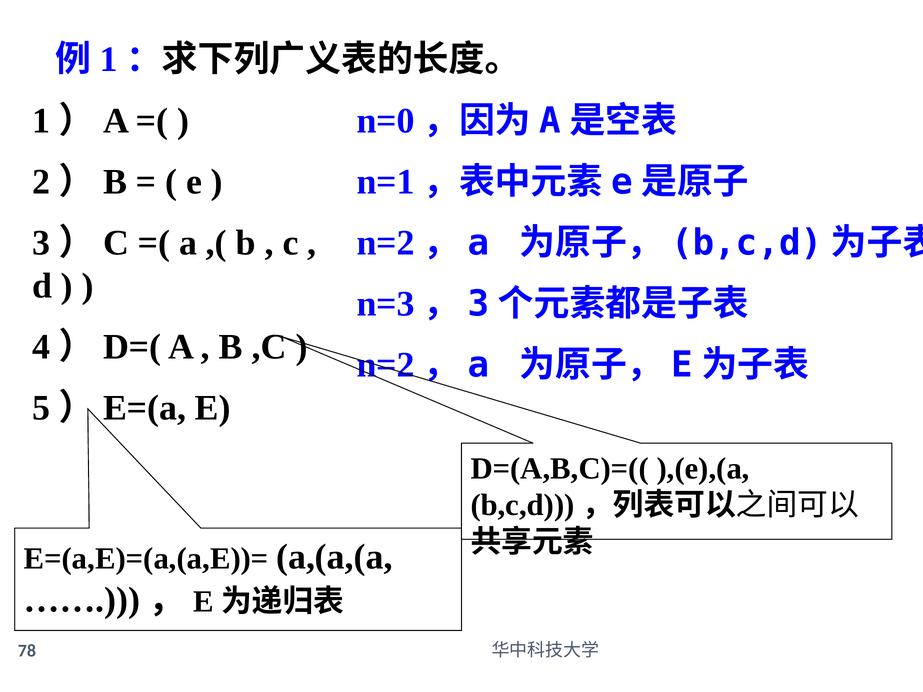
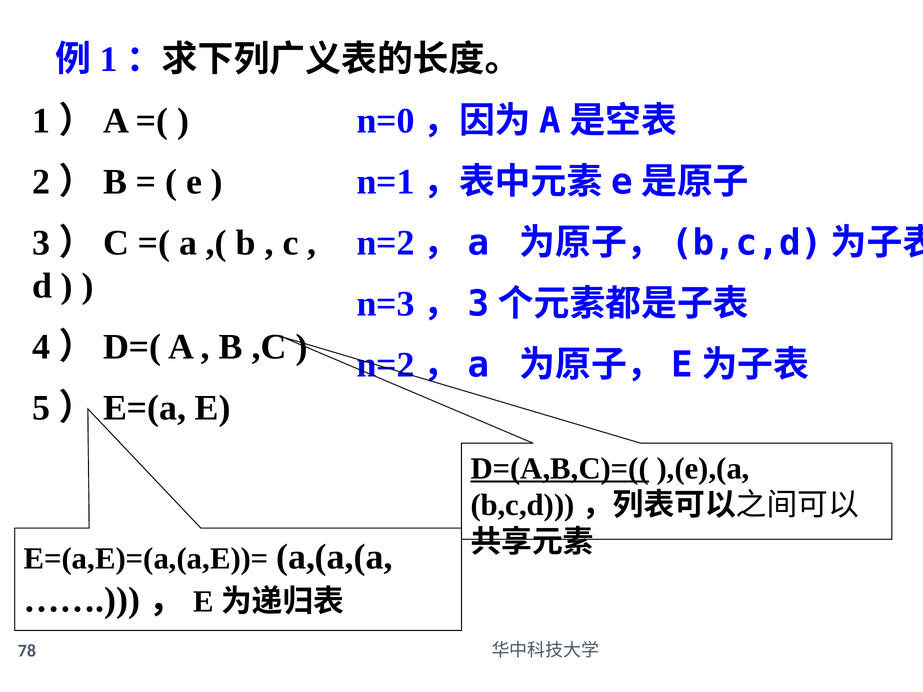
D=(A,B,C)=(( underline: none -> present
